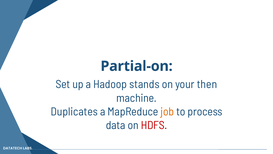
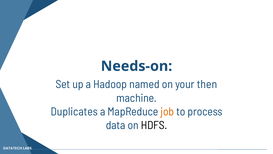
Partial-on: Partial-on -> Needs-on
stands: stands -> named
HDFS colour: red -> black
